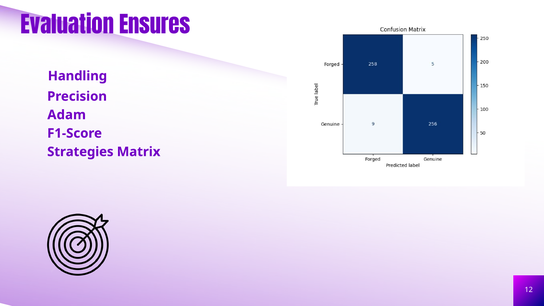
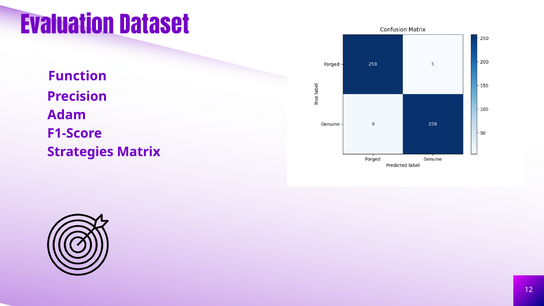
Ensures: Ensures -> Dataset
Handling: Handling -> Function
